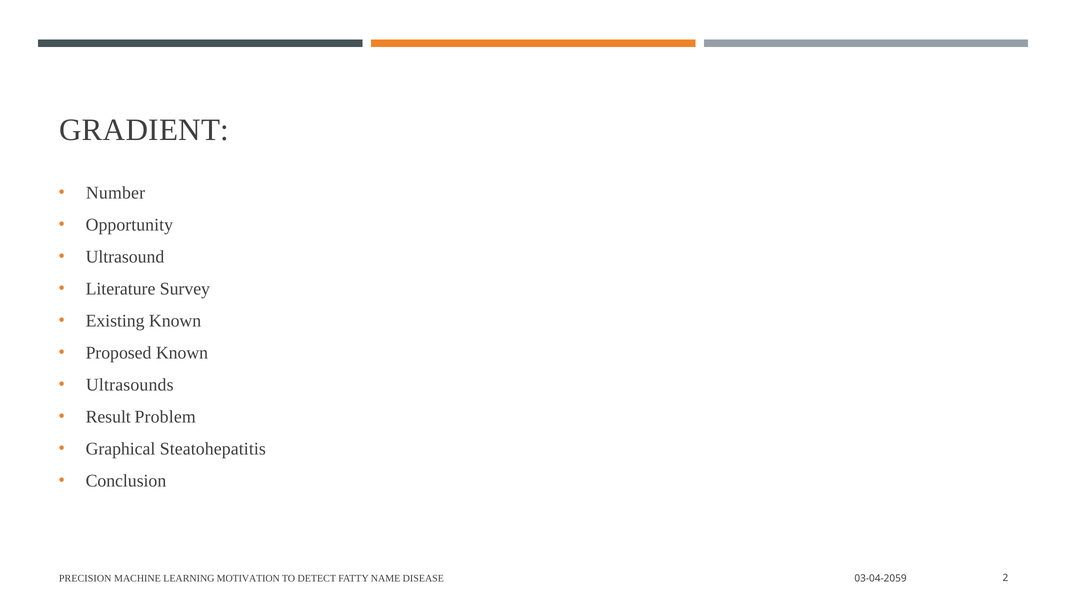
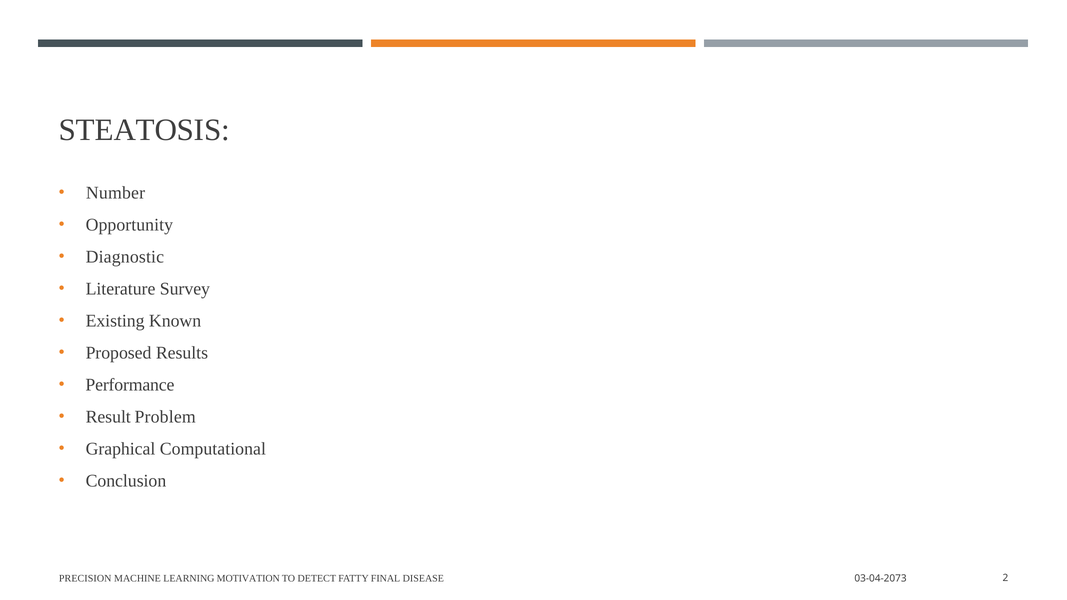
GRADIENT: GRADIENT -> STEATOSIS
Ultrasound: Ultrasound -> Diagnostic
Proposed Known: Known -> Results
Ultrasounds: Ultrasounds -> Performance
Steatohepatitis: Steatohepatitis -> Computational
NAME: NAME -> FINAL
03-04-2059: 03-04-2059 -> 03-04-2073
